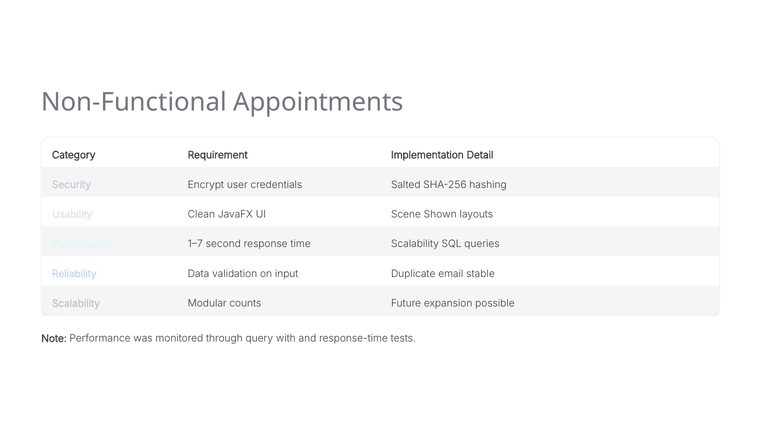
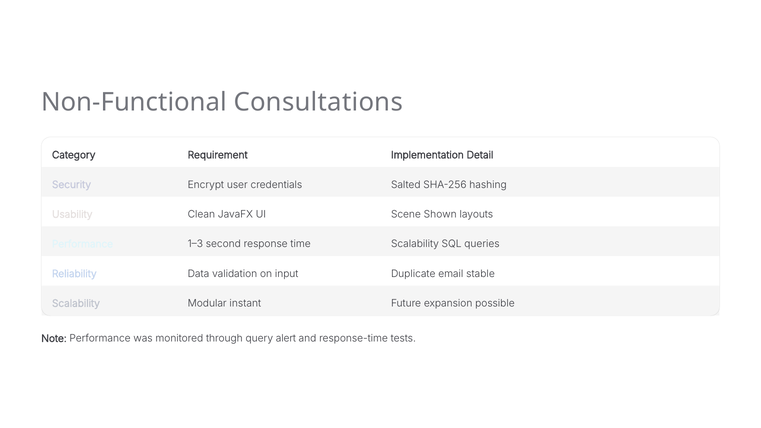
Appointments: Appointments -> Consultations
1–7: 1–7 -> 1–3
counts: counts -> instant
with: with -> alert
